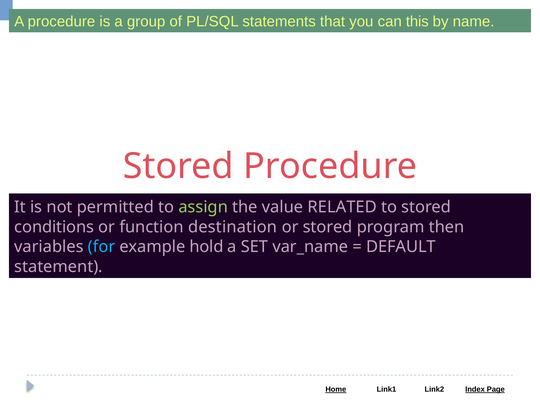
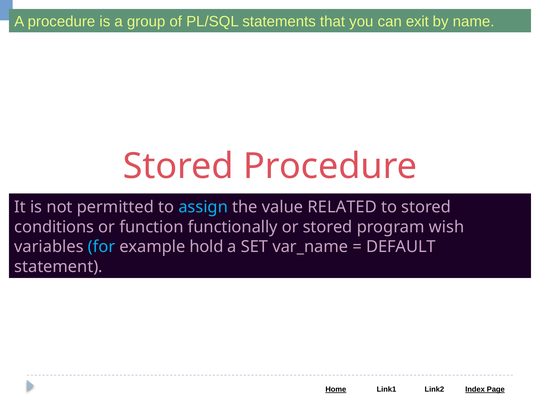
this: this -> exit
assign colour: light green -> light blue
destination: destination -> functionally
then: then -> wish
